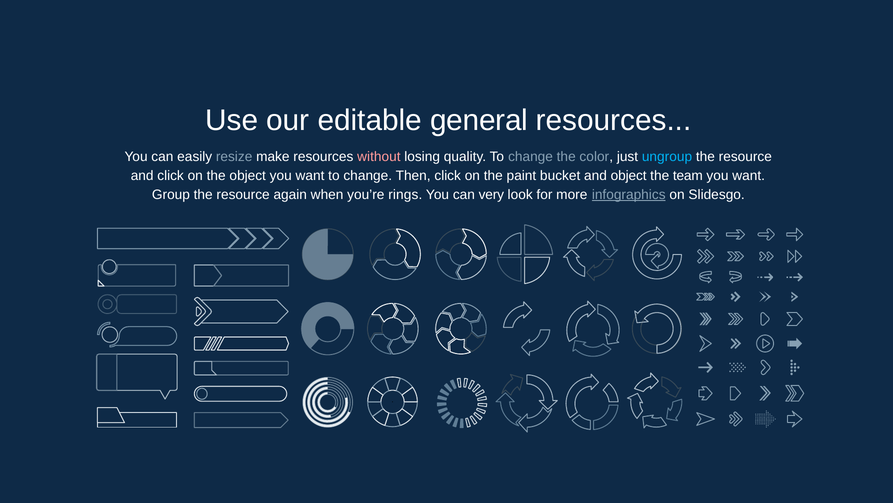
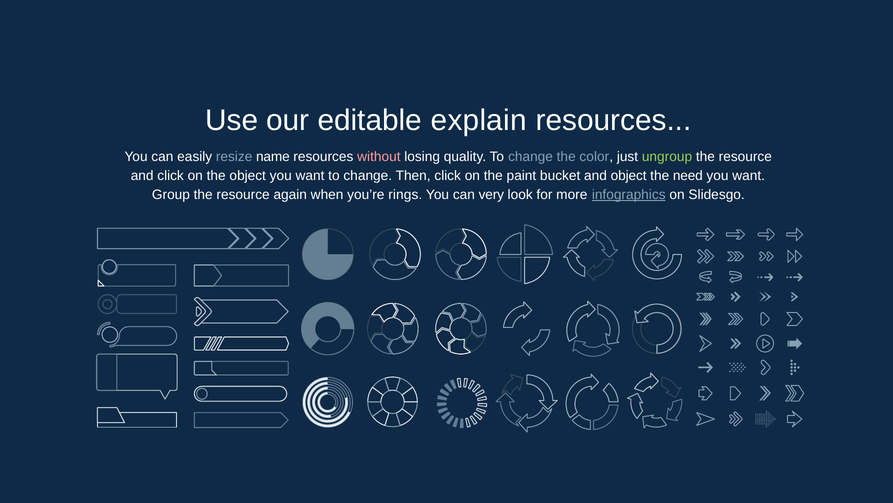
general: general -> explain
make: make -> name
ungroup colour: light blue -> light green
team: team -> need
